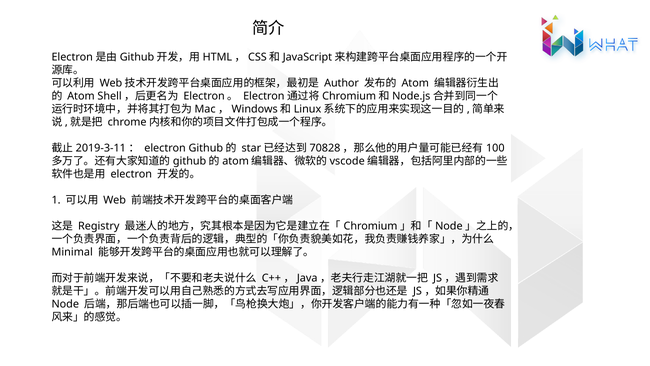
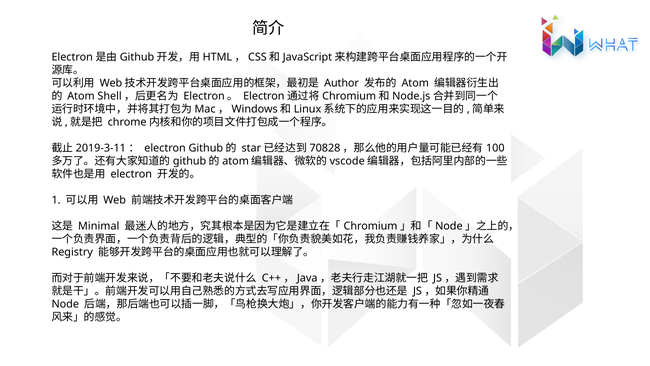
Registry: Registry -> Minimal
Minimal: Minimal -> Registry
